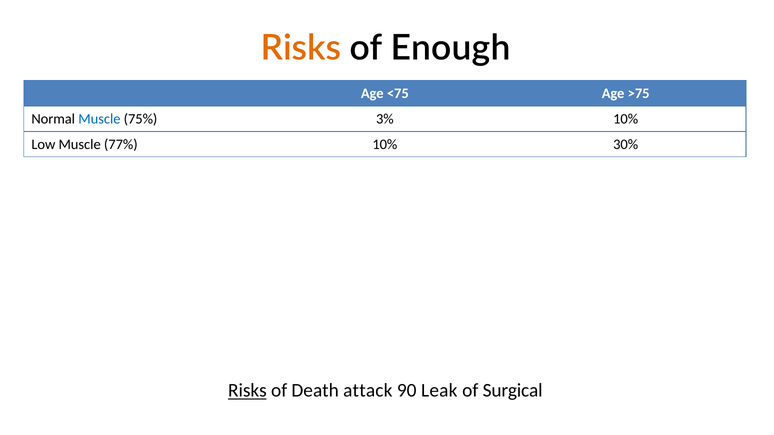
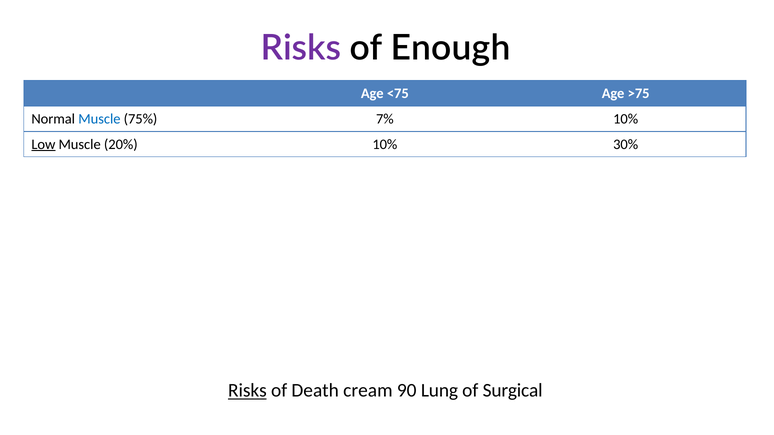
Risks at (301, 48) colour: orange -> purple
3%: 3% -> 7%
Low underline: none -> present
77%: 77% -> 20%
attack: attack -> cream
Leak: Leak -> Lung
